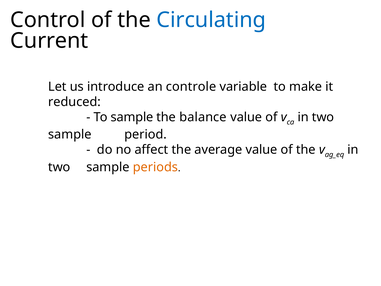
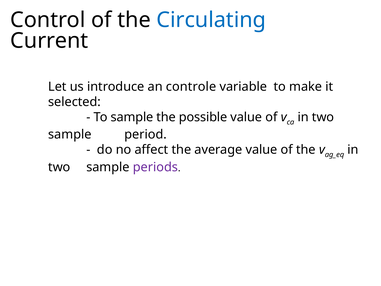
reduced: reduced -> selected
balance: balance -> possible
periods colour: orange -> purple
